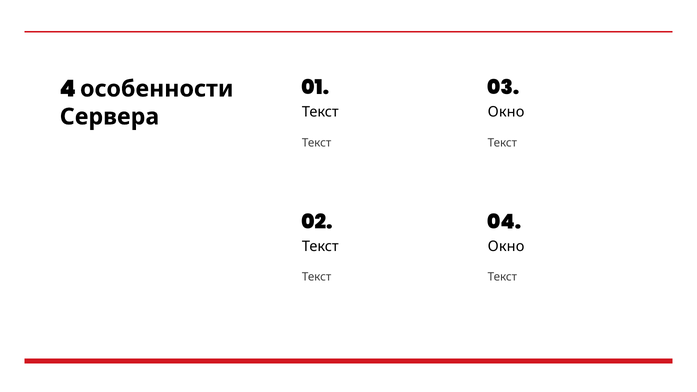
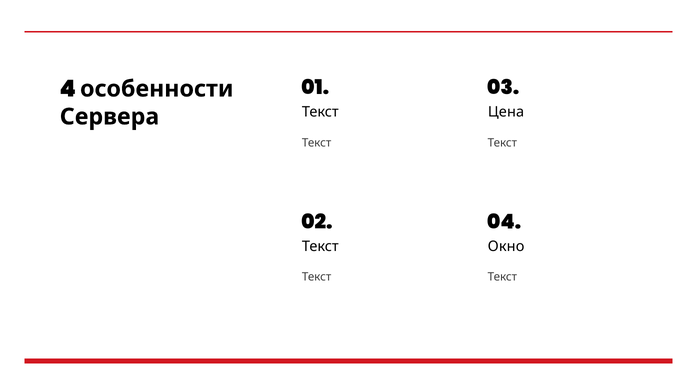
Окно at (506, 112): Окно -> Цена
